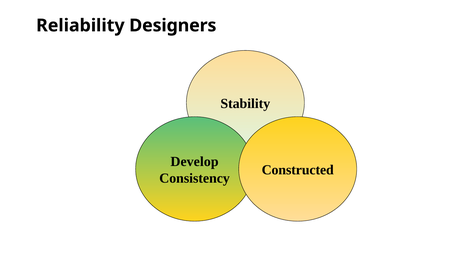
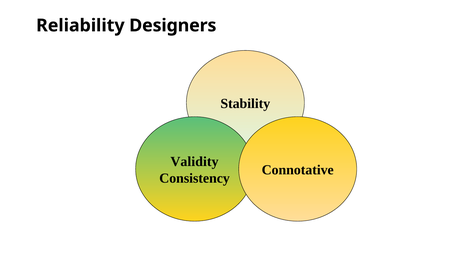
Develop: Develop -> Validity
Constructed: Constructed -> Connotative
